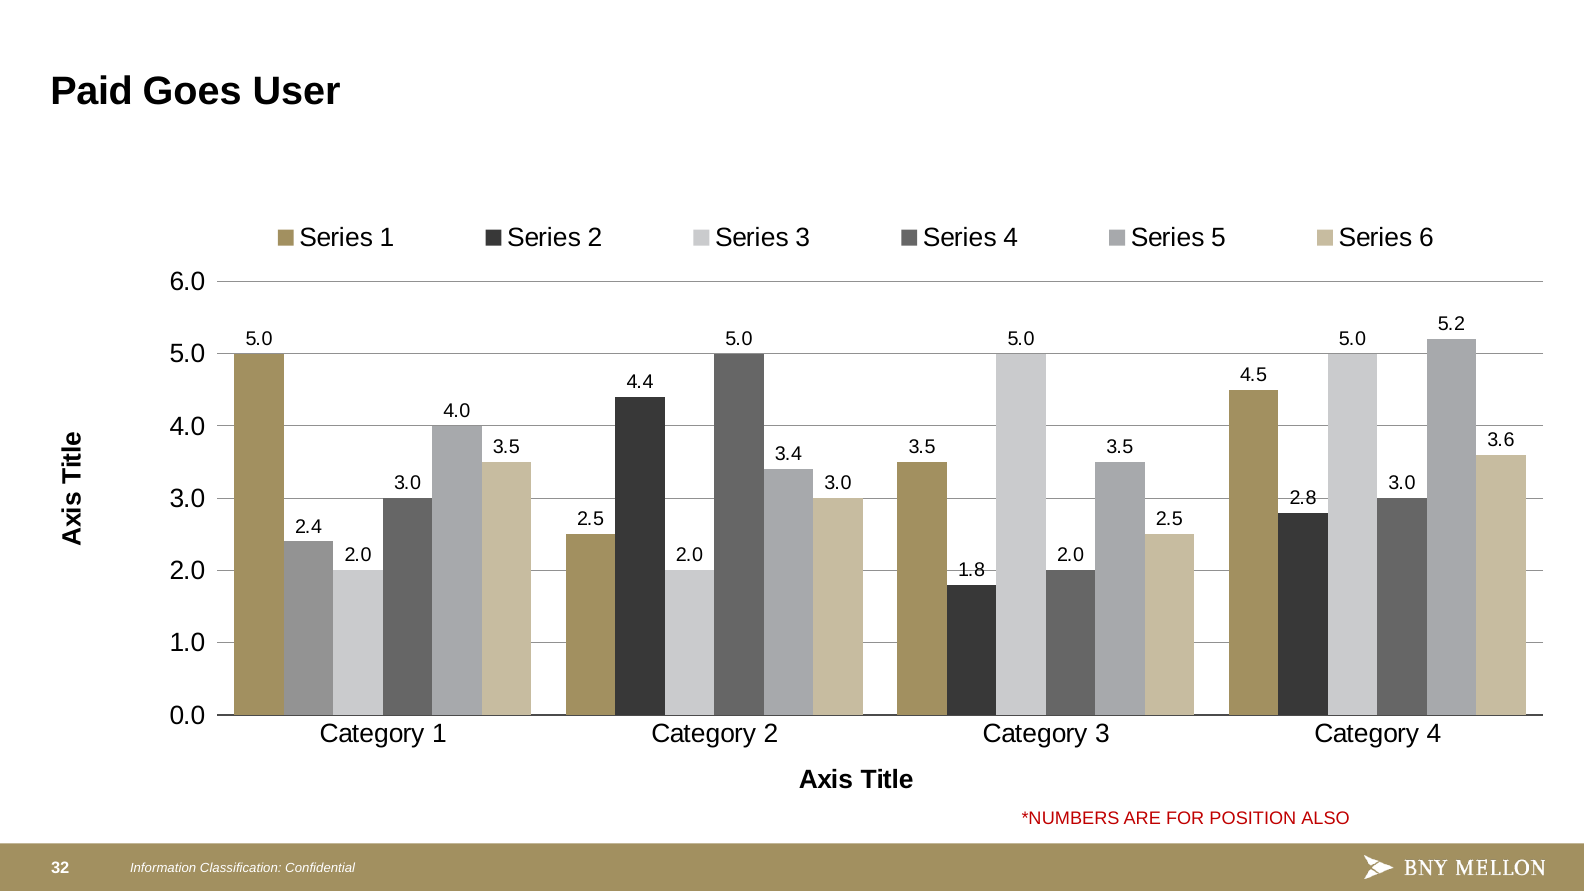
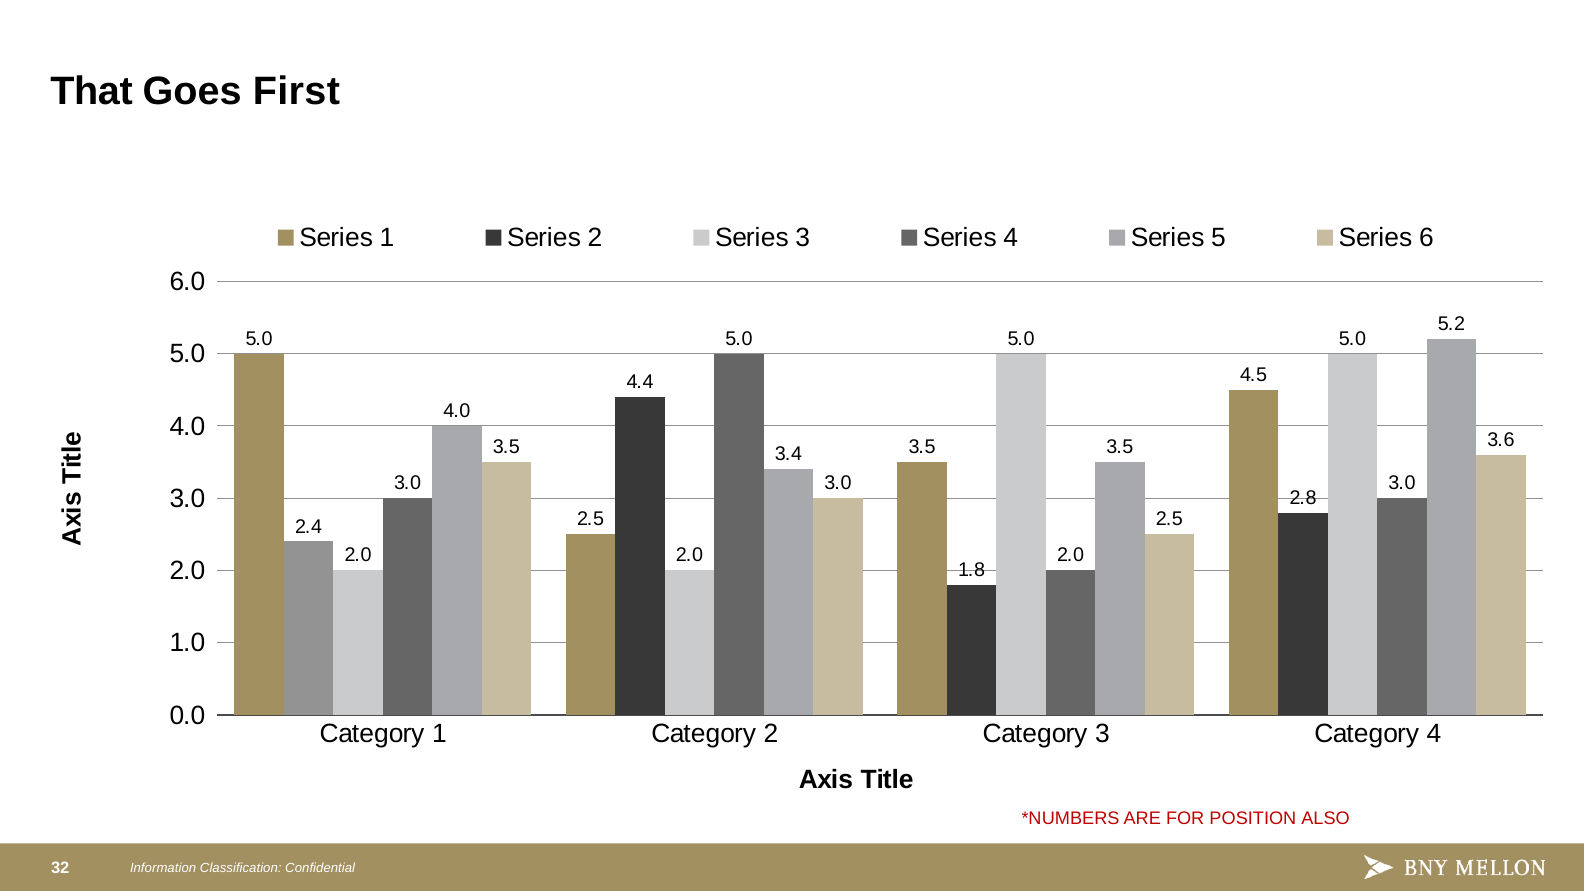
Paid: Paid -> That
User: User -> First
